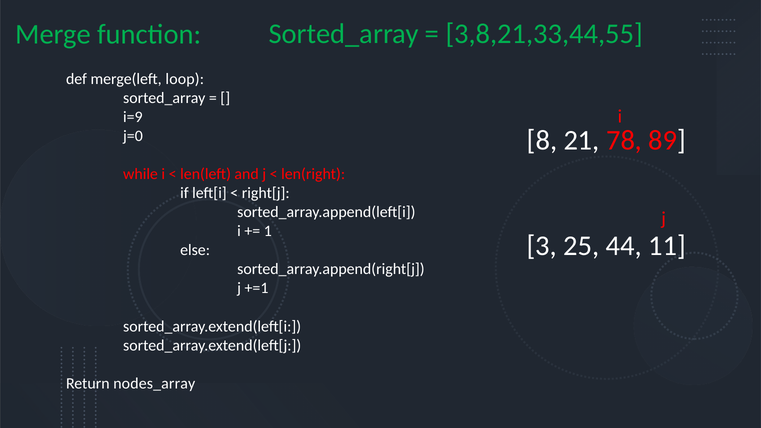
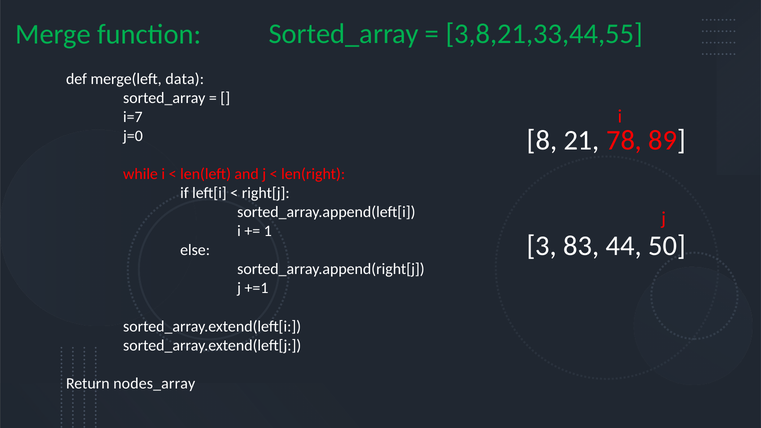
loop: loop -> data
i=9: i=9 -> i=7
25: 25 -> 83
11: 11 -> 50
